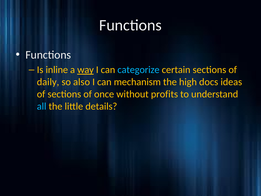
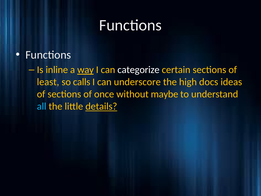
categorize colour: light blue -> white
daily: daily -> least
also: also -> calls
mechanism: mechanism -> underscore
profits: profits -> maybe
details underline: none -> present
